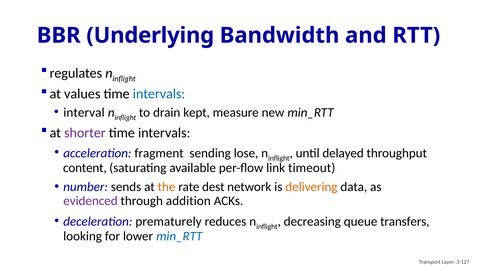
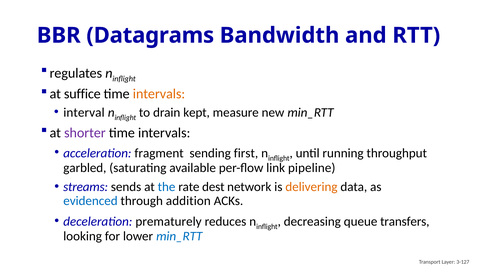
Underlying: Underlying -> Datagrams
values: values -> suffice
intervals at (159, 94) colour: blue -> orange
lose: lose -> first
delayed: delayed -> running
content: content -> garbled
timeout: timeout -> pipeline
number: number -> streams
the colour: orange -> blue
evidenced colour: purple -> blue
